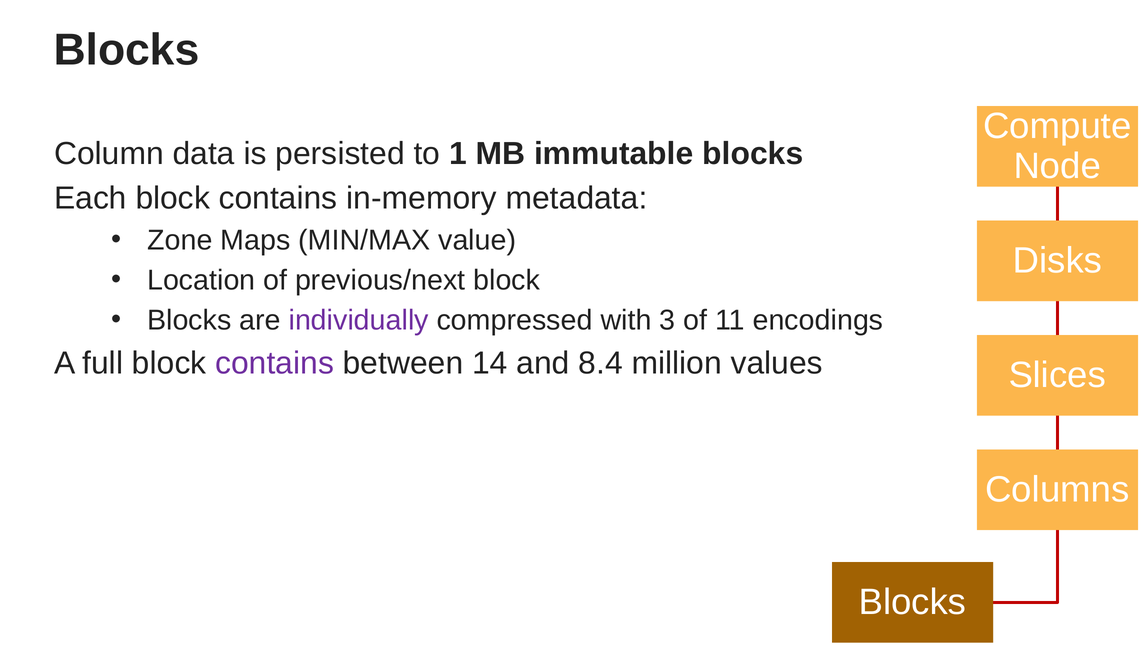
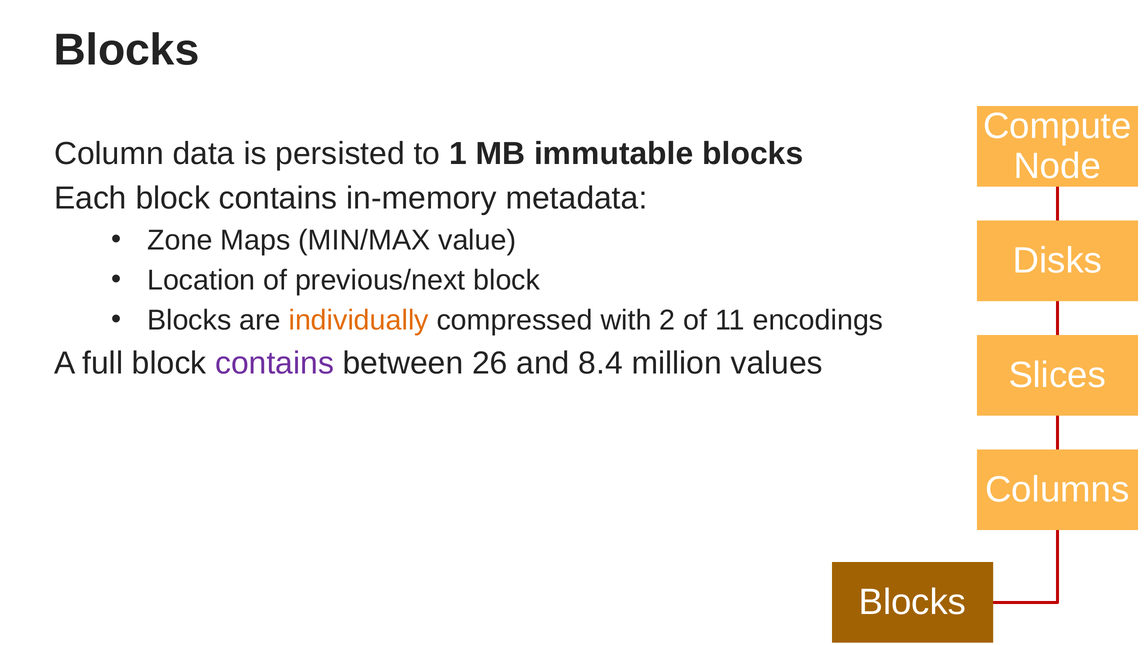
individually colour: purple -> orange
3: 3 -> 2
14: 14 -> 26
